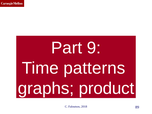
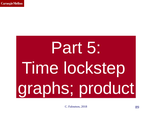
9: 9 -> 5
patterns: patterns -> lockstep
